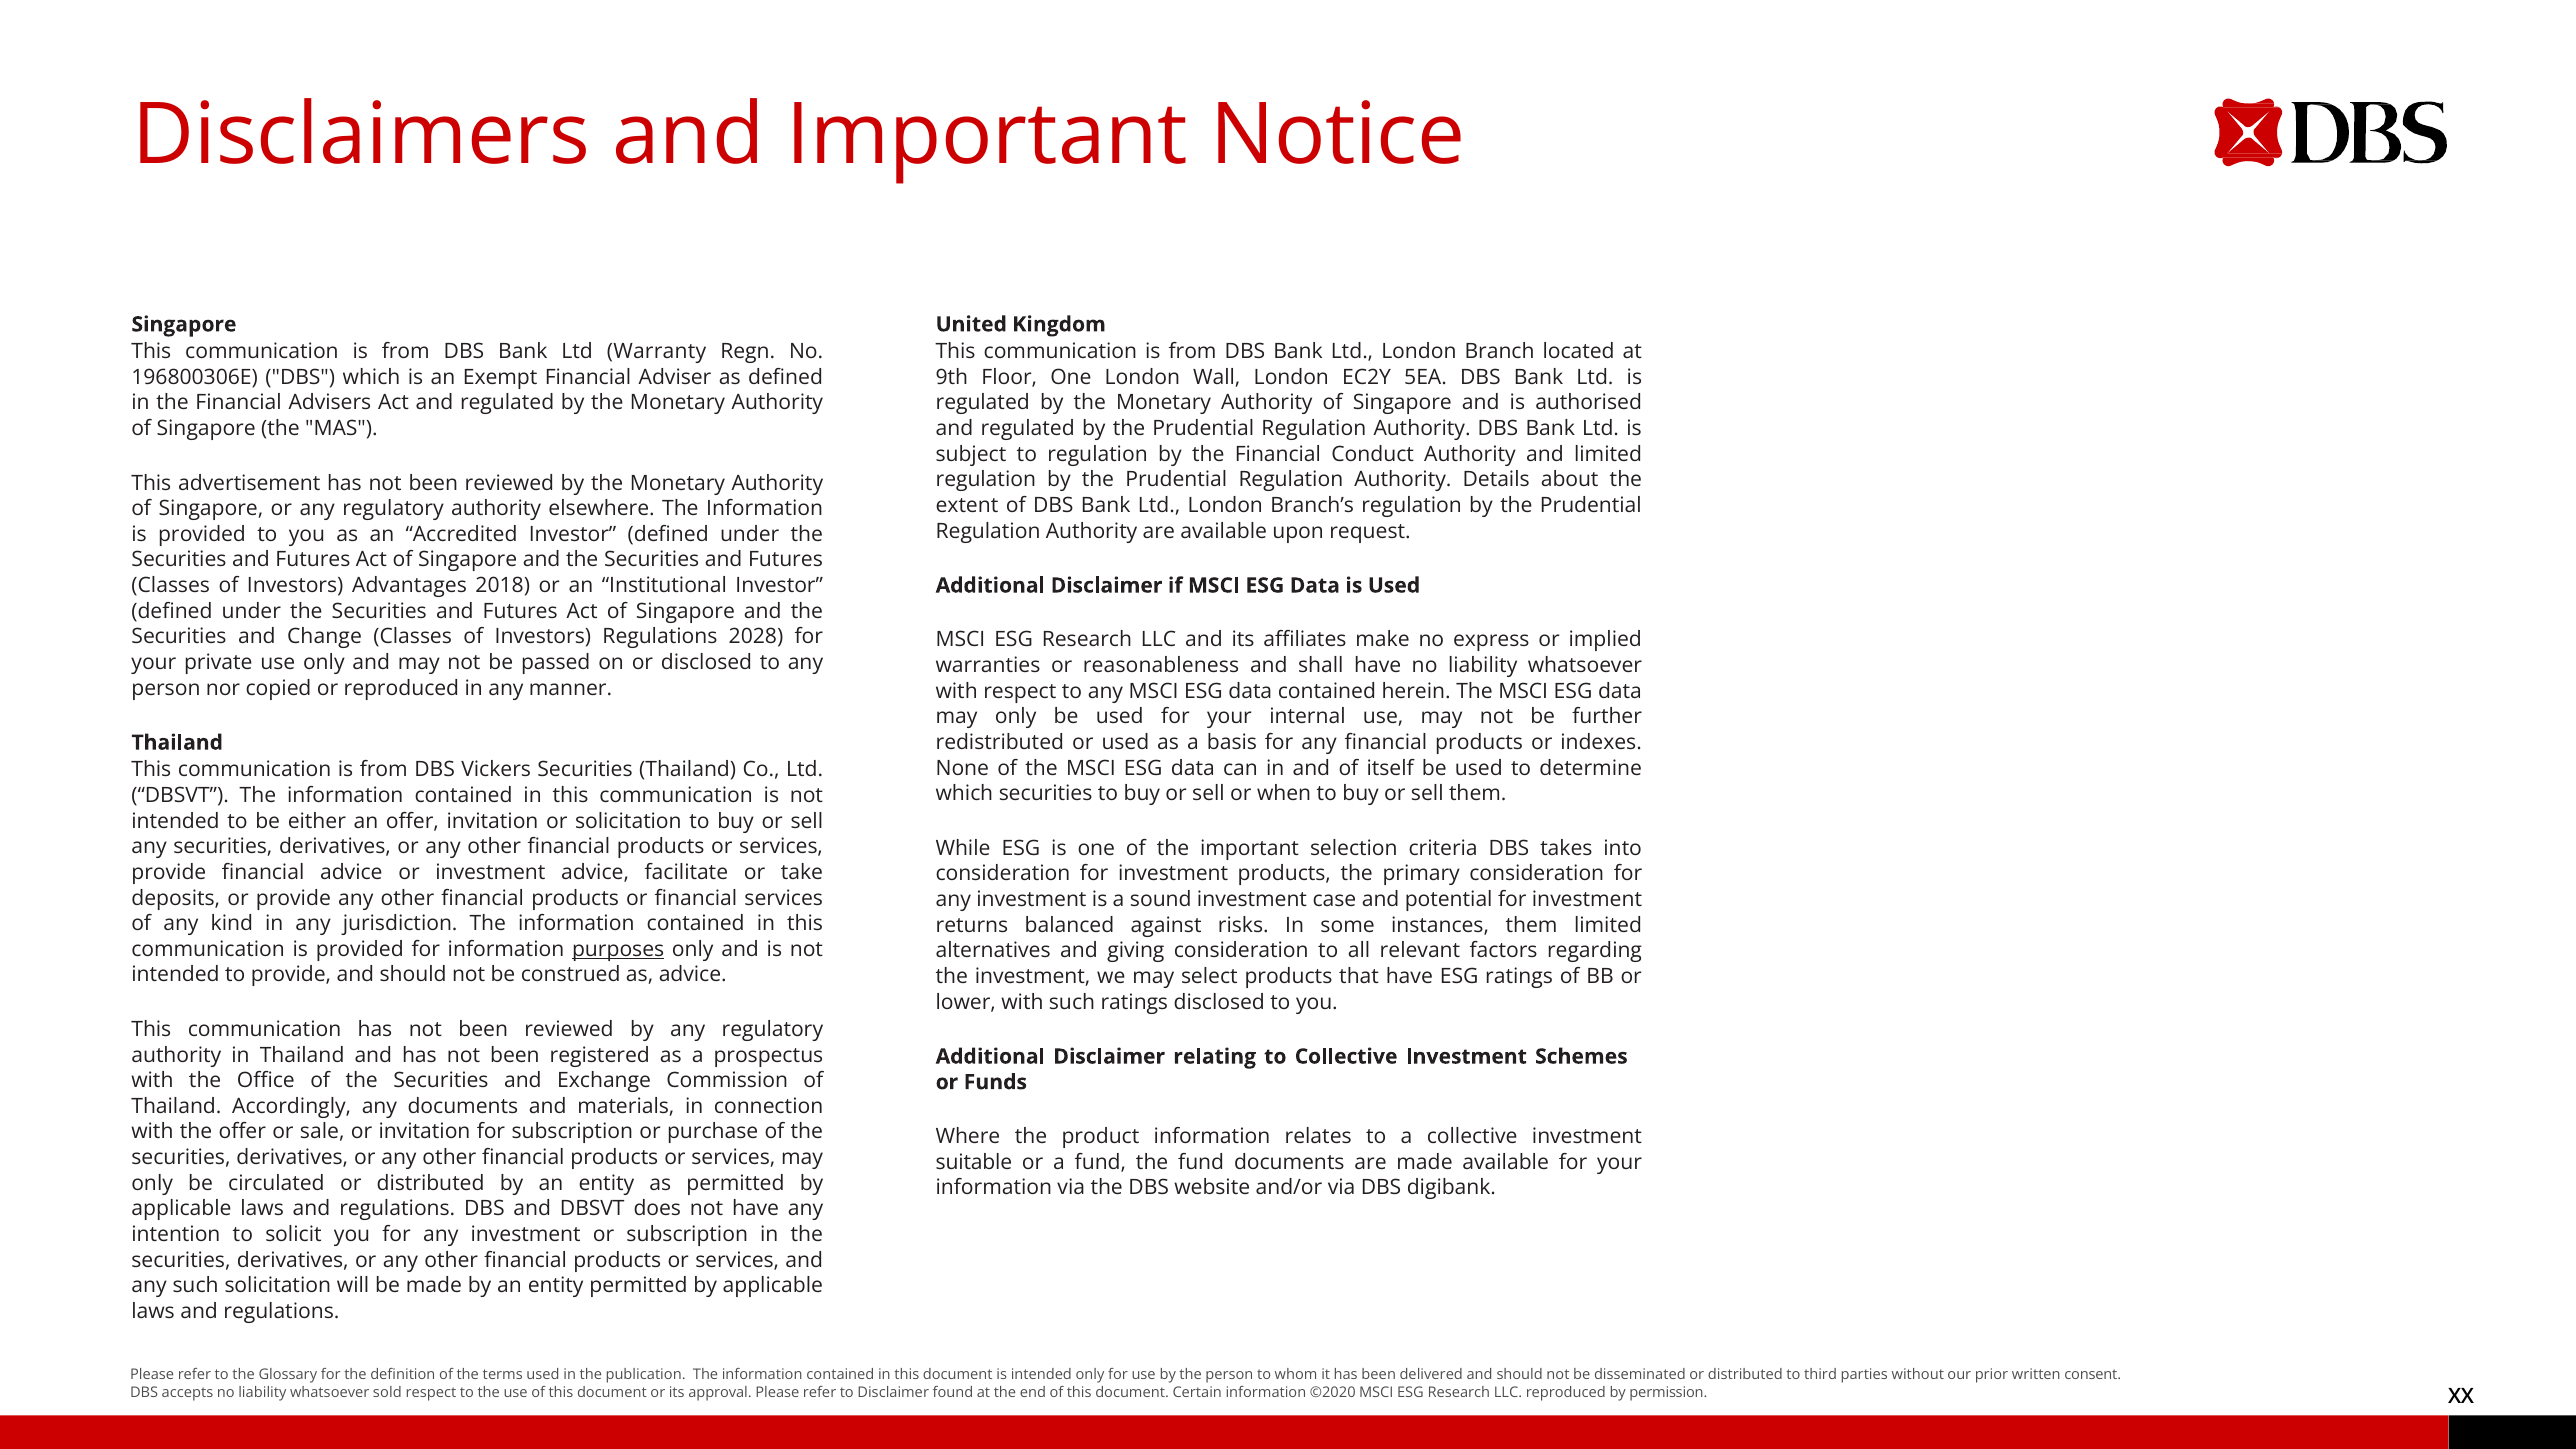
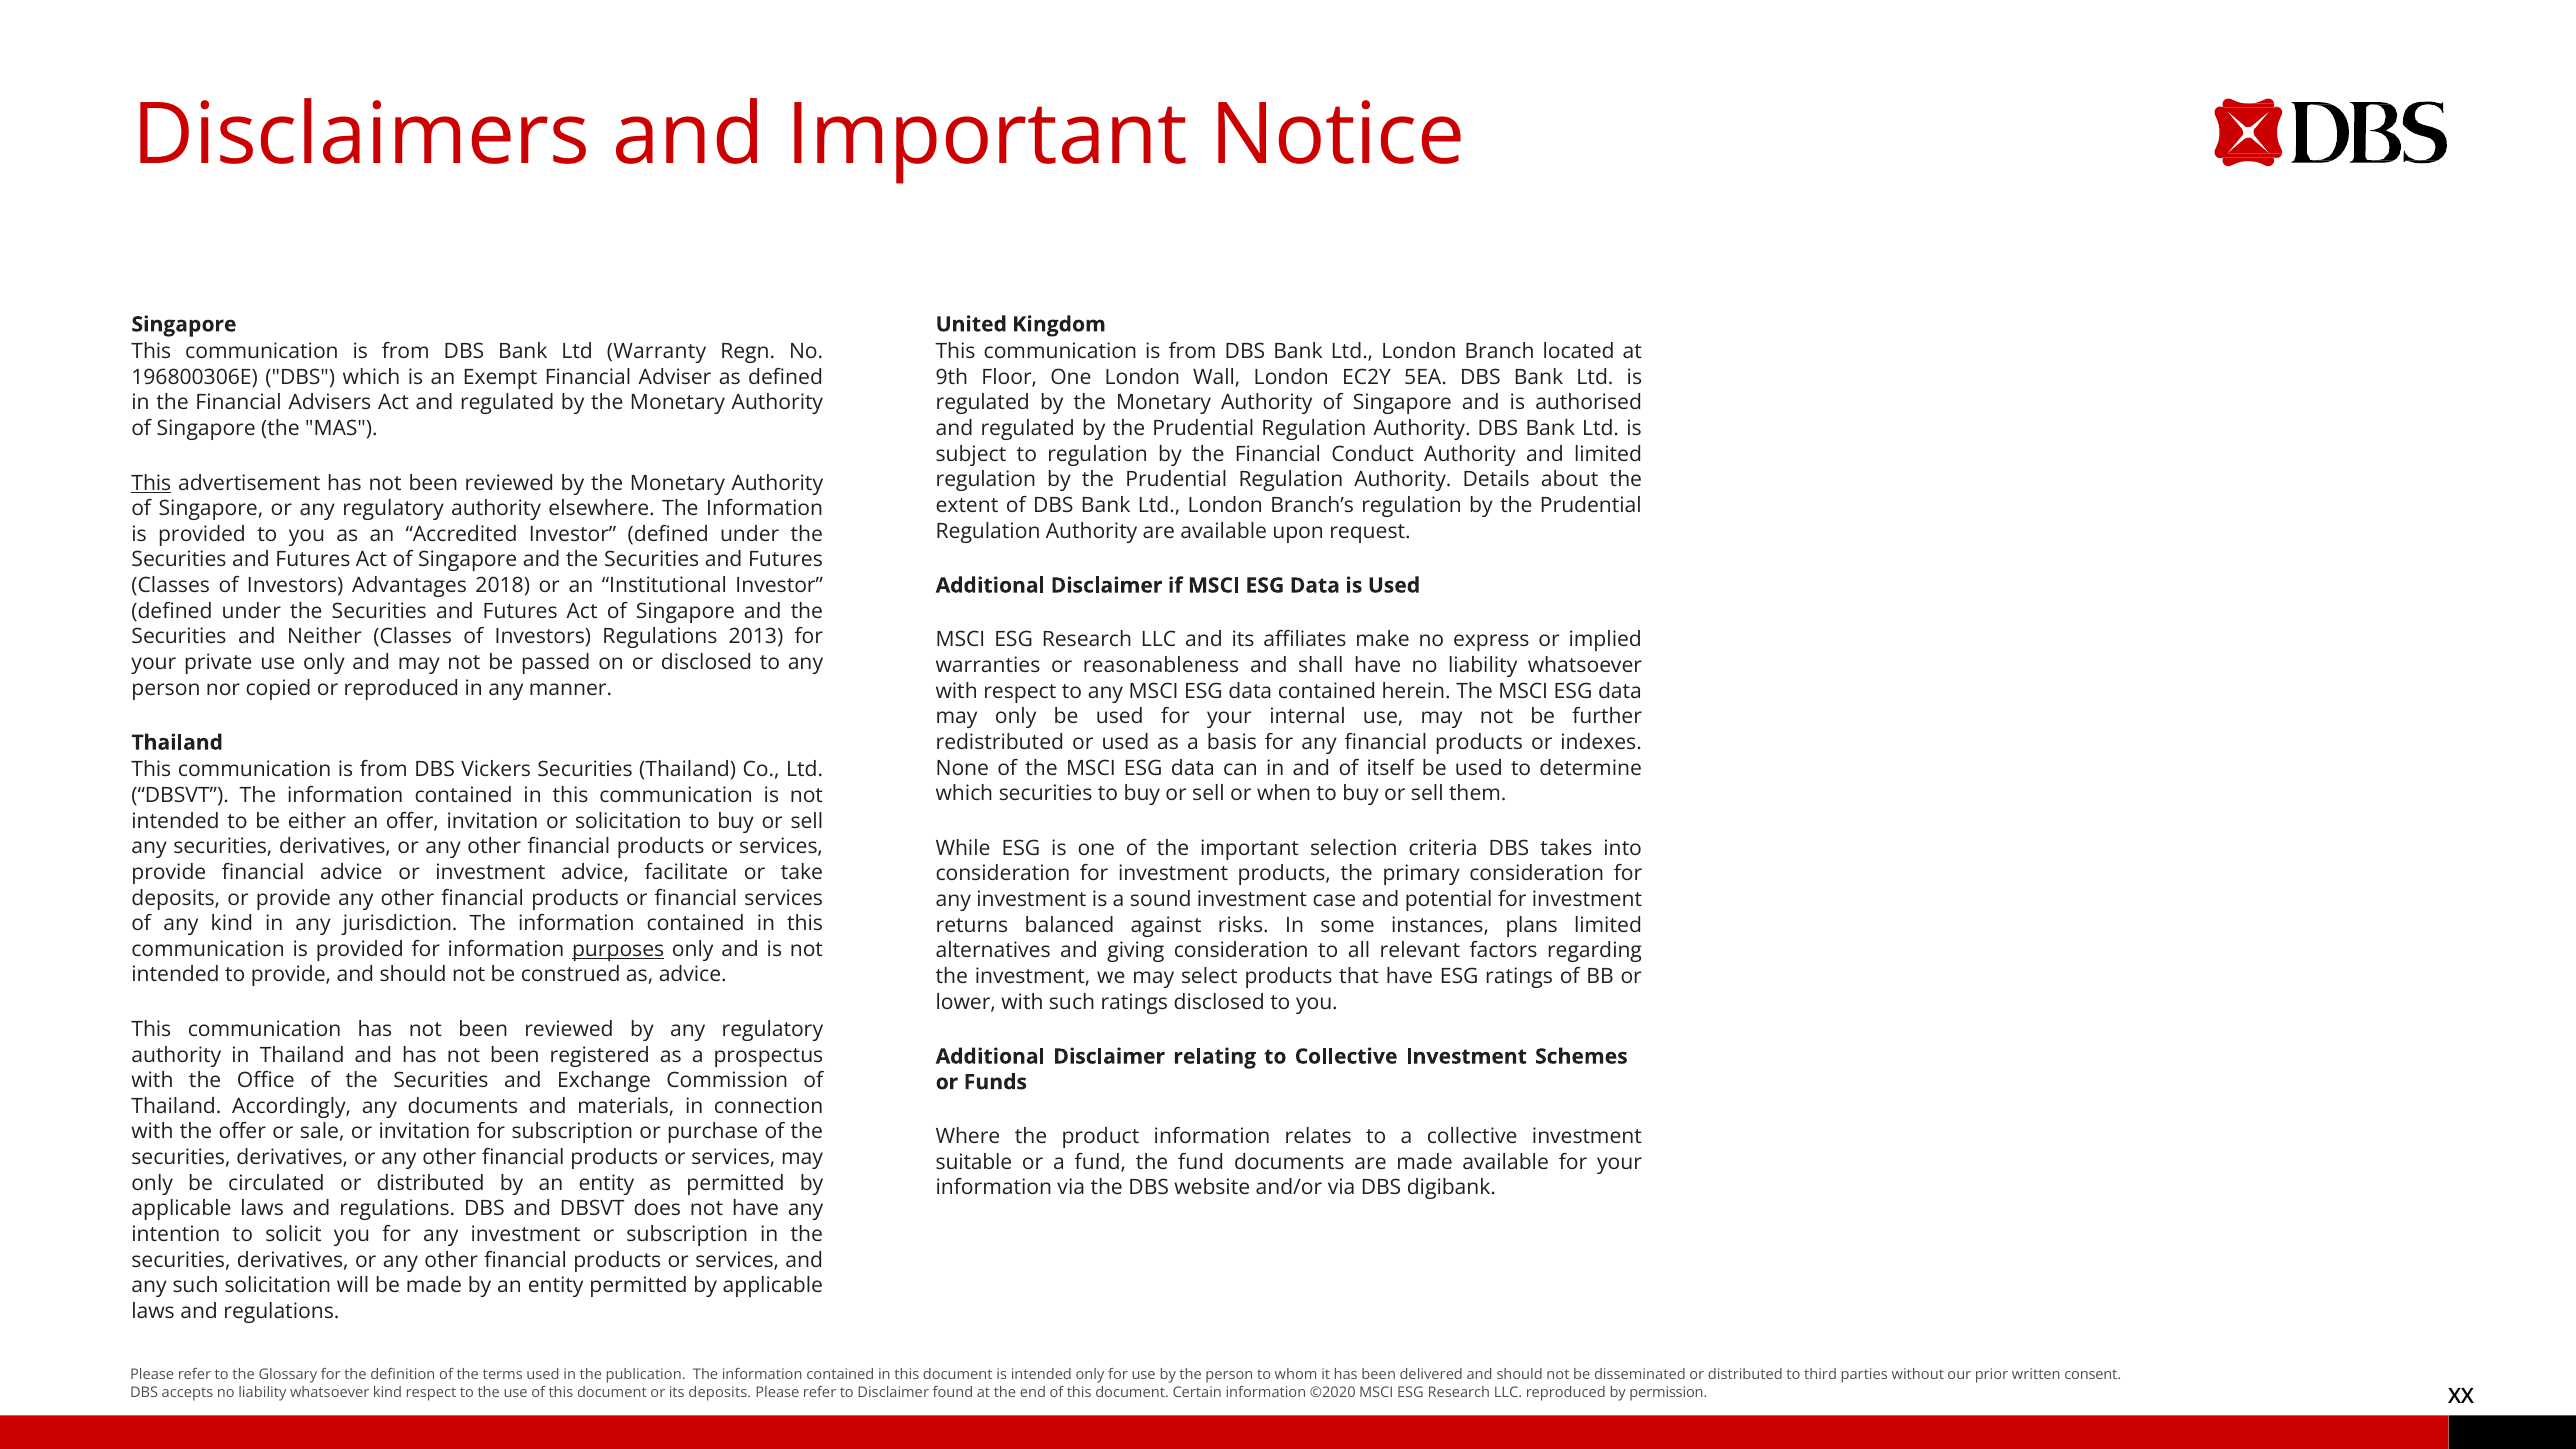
This at (151, 483) underline: none -> present
Change: Change -> Neither
2028: 2028 -> 2013
instances them: them -> plans
whatsoever sold: sold -> kind
its approval: approval -> deposits
